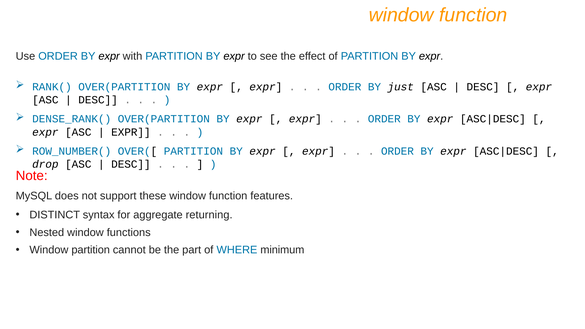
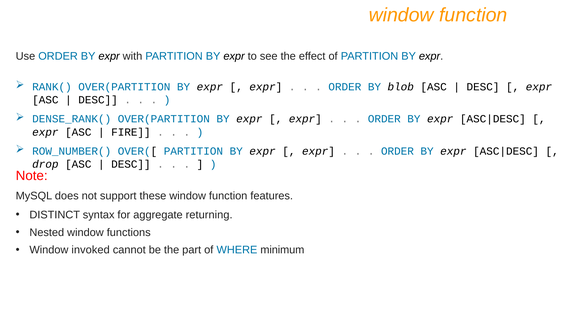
just: just -> blob
EXPR at (131, 132): EXPR -> FIRE
Window partition: partition -> invoked
